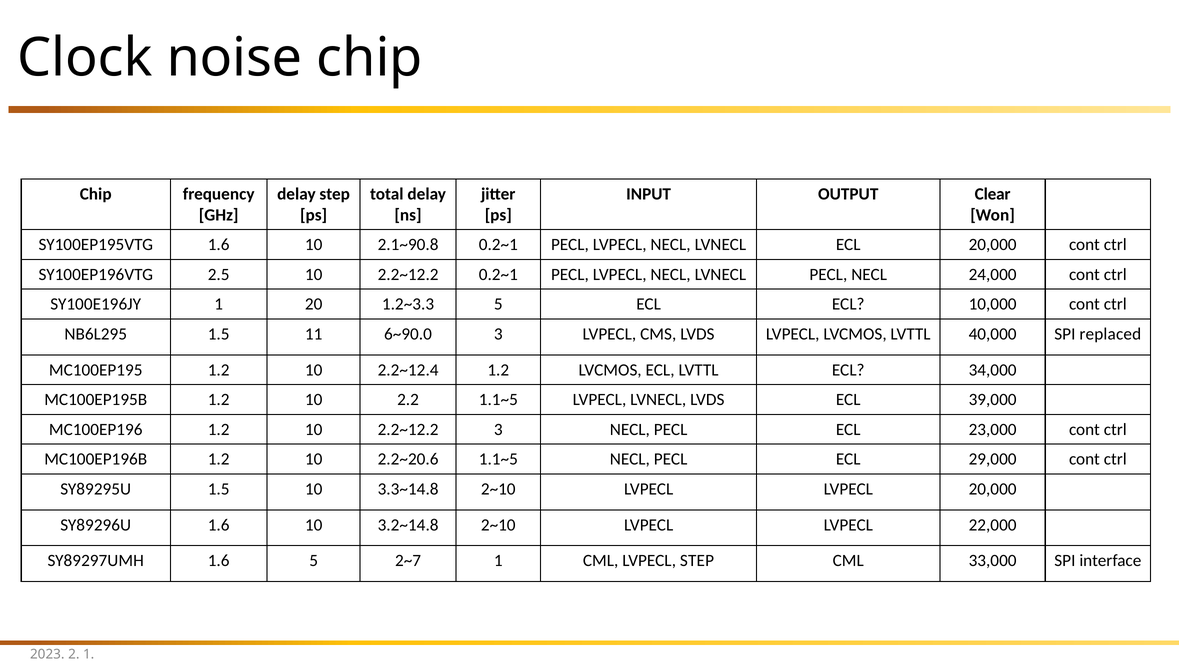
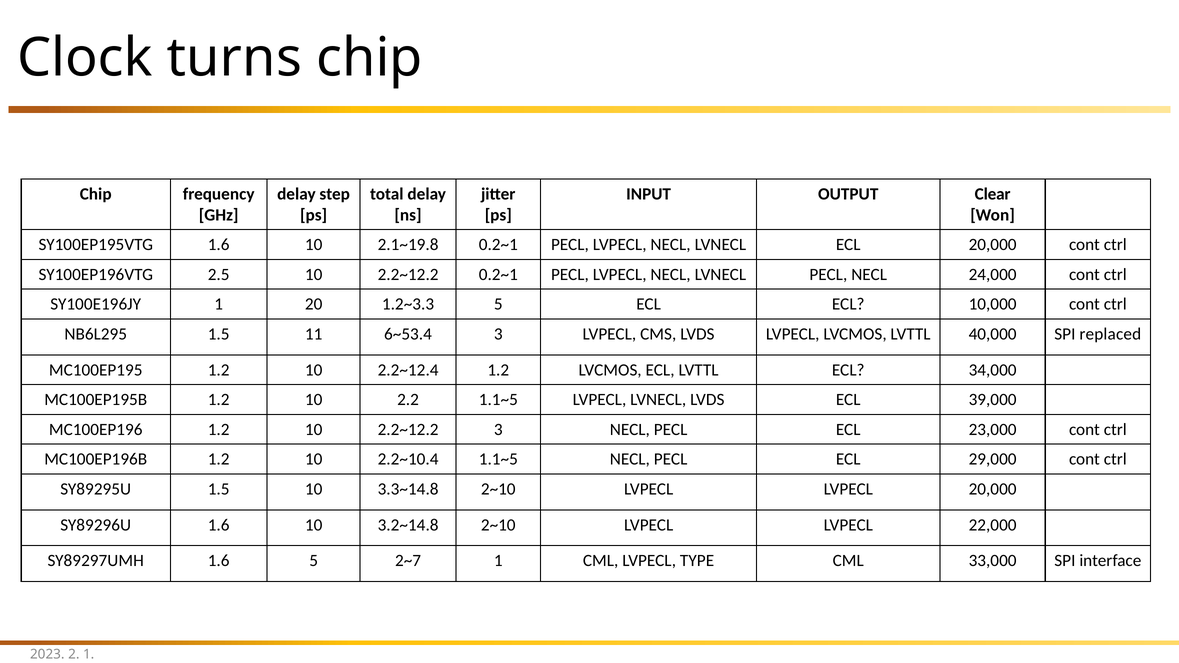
noise: noise -> turns
2.1~90.8: 2.1~90.8 -> 2.1~19.8
6~90.0: 6~90.0 -> 6~53.4
2.2~20.6: 2.2~20.6 -> 2.2~10.4
LVPECL STEP: STEP -> TYPE
